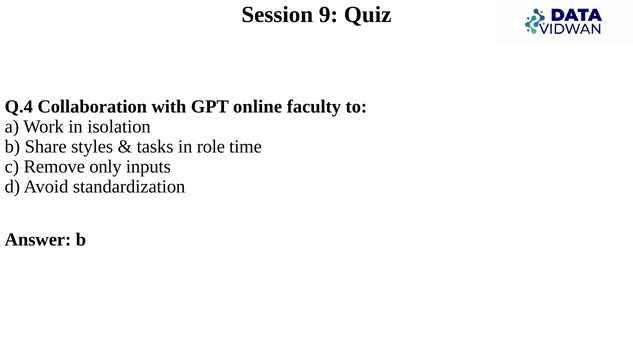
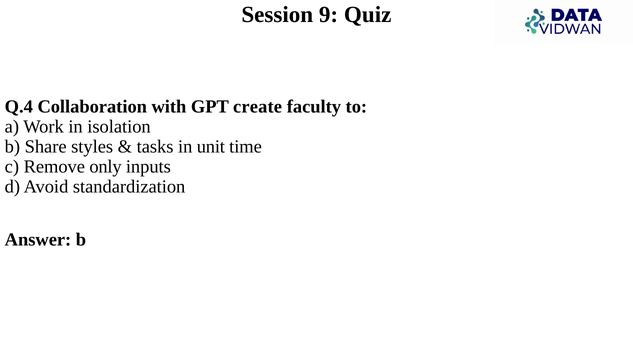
online: online -> create
role: role -> unit
